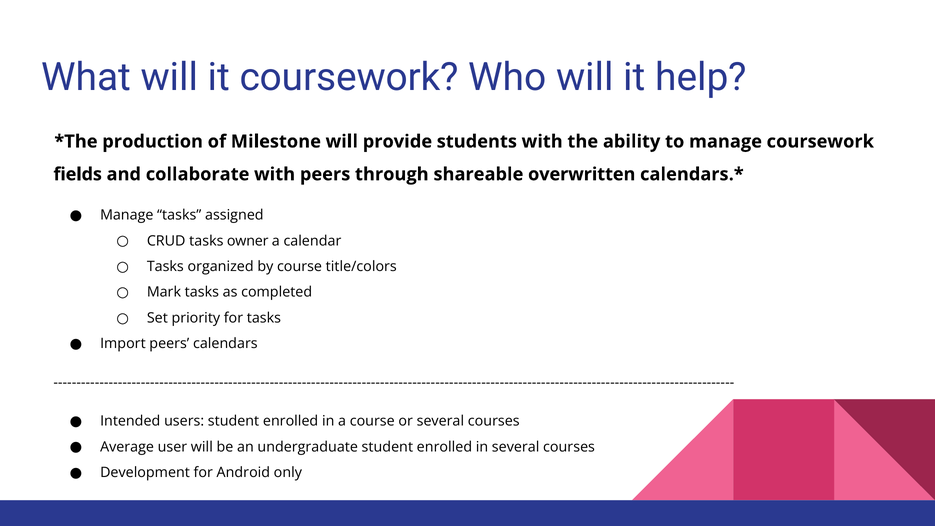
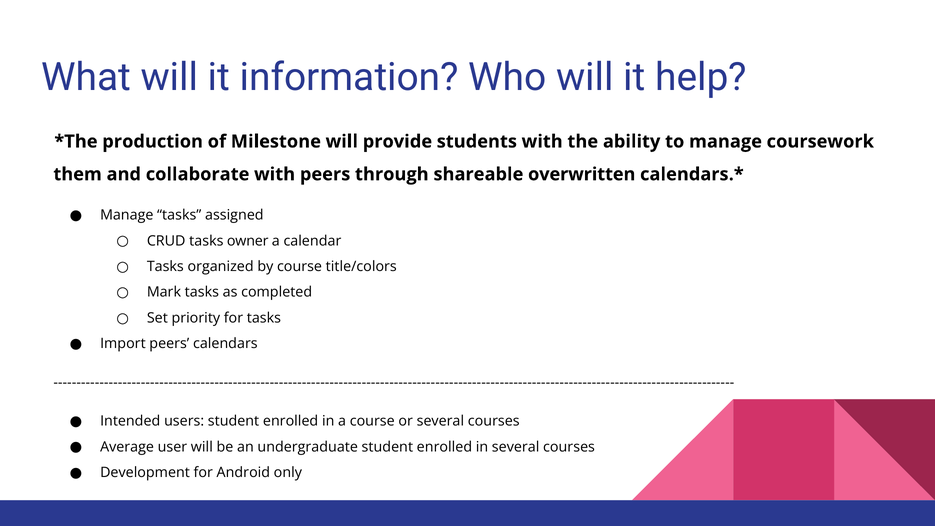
it coursework: coursework -> information
fields: fields -> them
